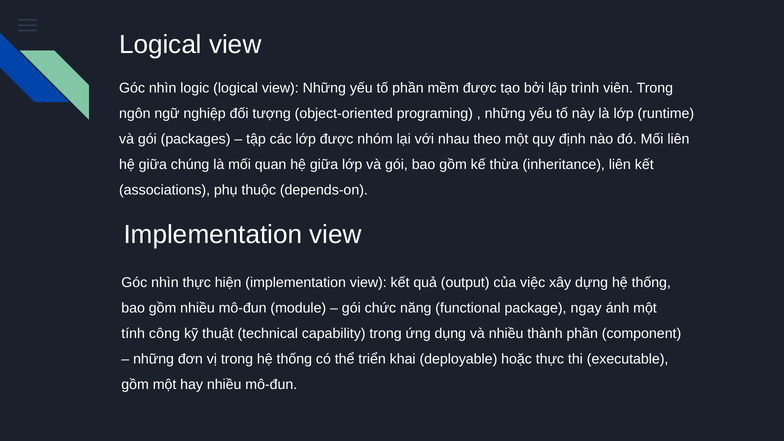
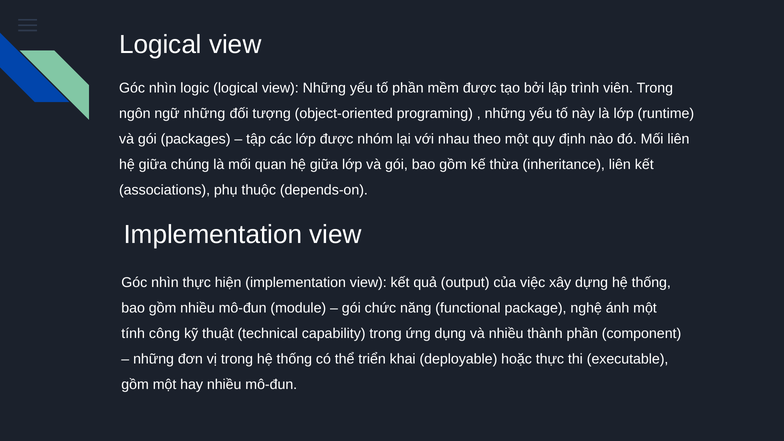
ngữ nghiệp: nghiệp -> những
ngay: ngay -> nghệ
